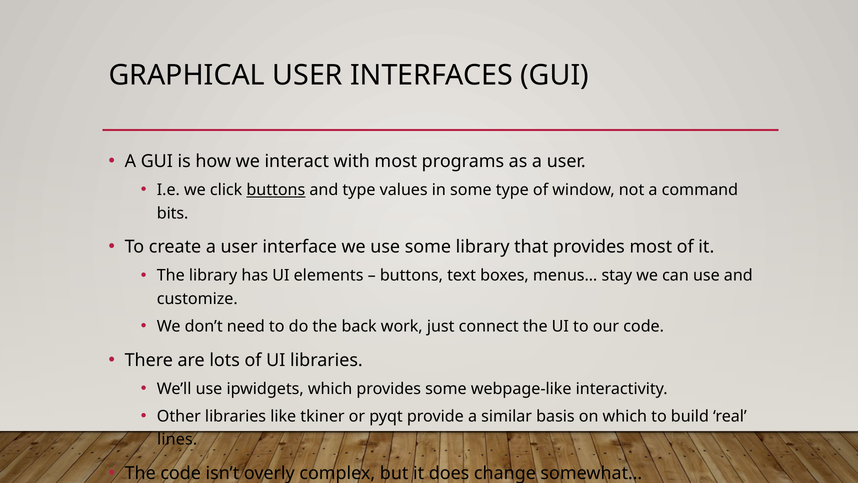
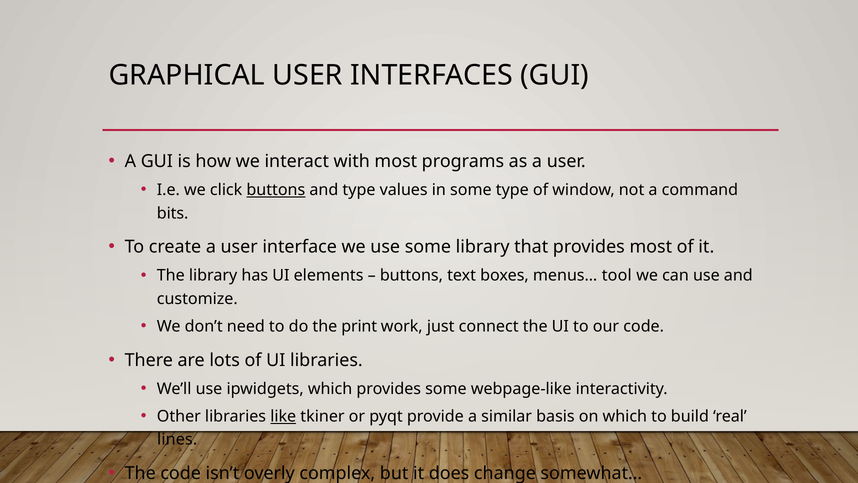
stay: stay -> tool
back: back -> print
like underline: none -> present
